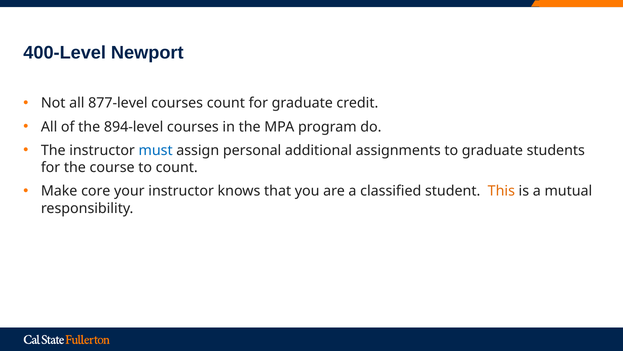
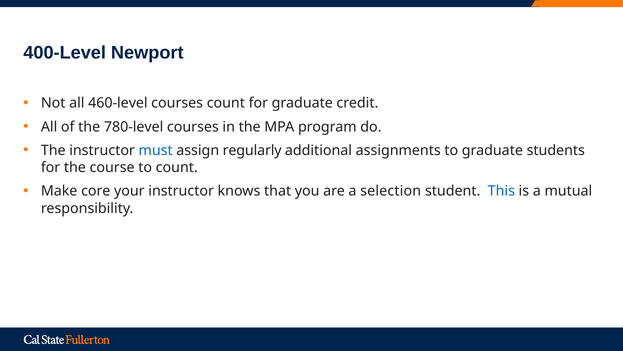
877-level: 877-level -> 460-level
894-level: 894-level -> 780-level
personal: personal -> regularly
classified: classified -> selection
This colour: orange -> blue
